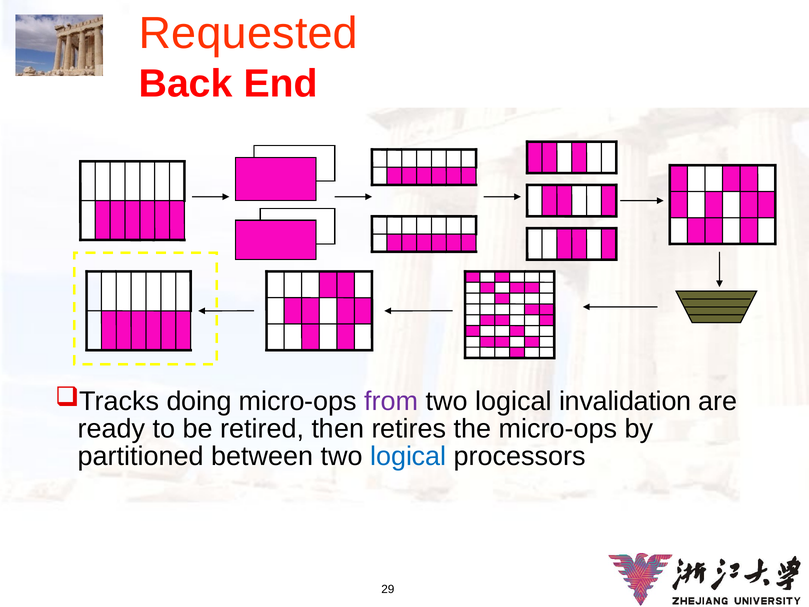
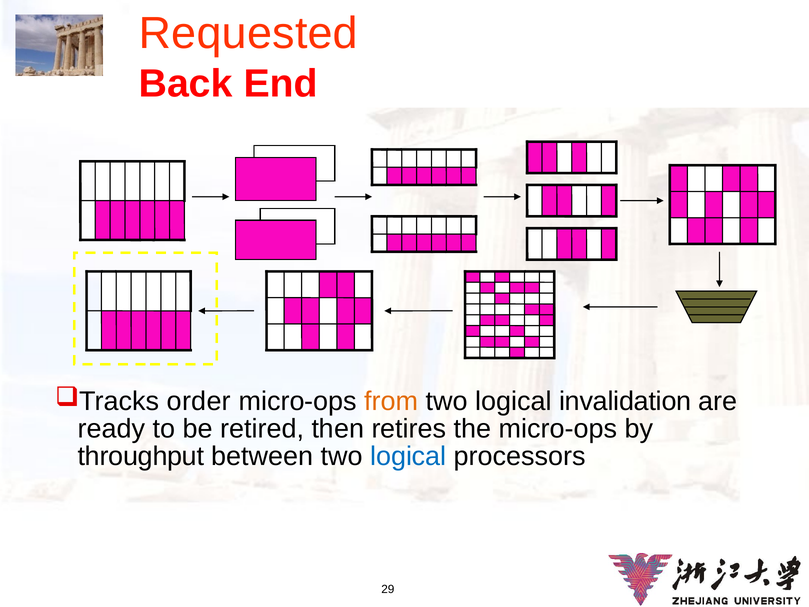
doing: doing -> order
from colour: purple -> orange
partitioned: partitioned -> throughput
